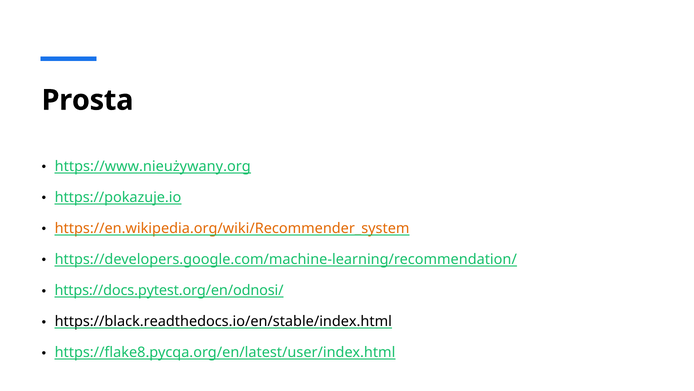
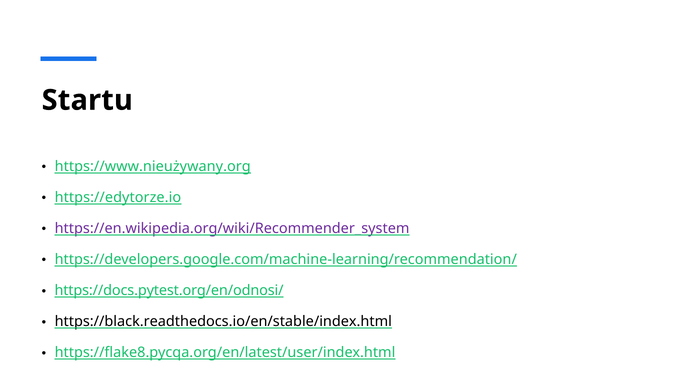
Prosta: Prosta -> Startu
https://pokazuje.io: https://pokazuje.io -> https://edytorze.io
https://en.wikipedia.org/wiki/Recommender_system colour: orange -> purple
